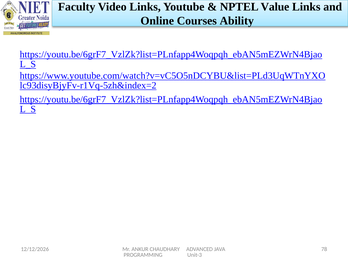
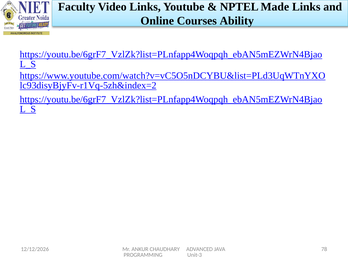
Value: Value -> Made
